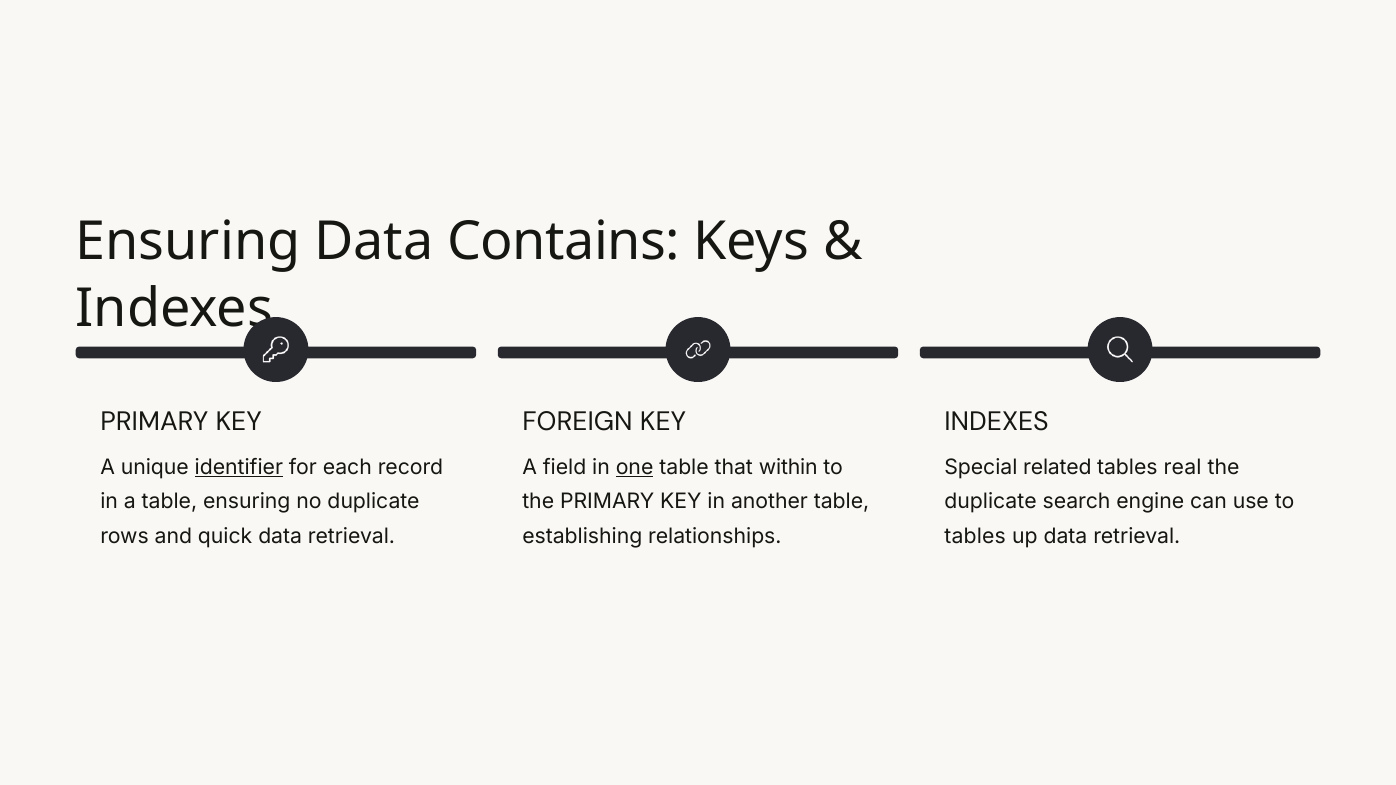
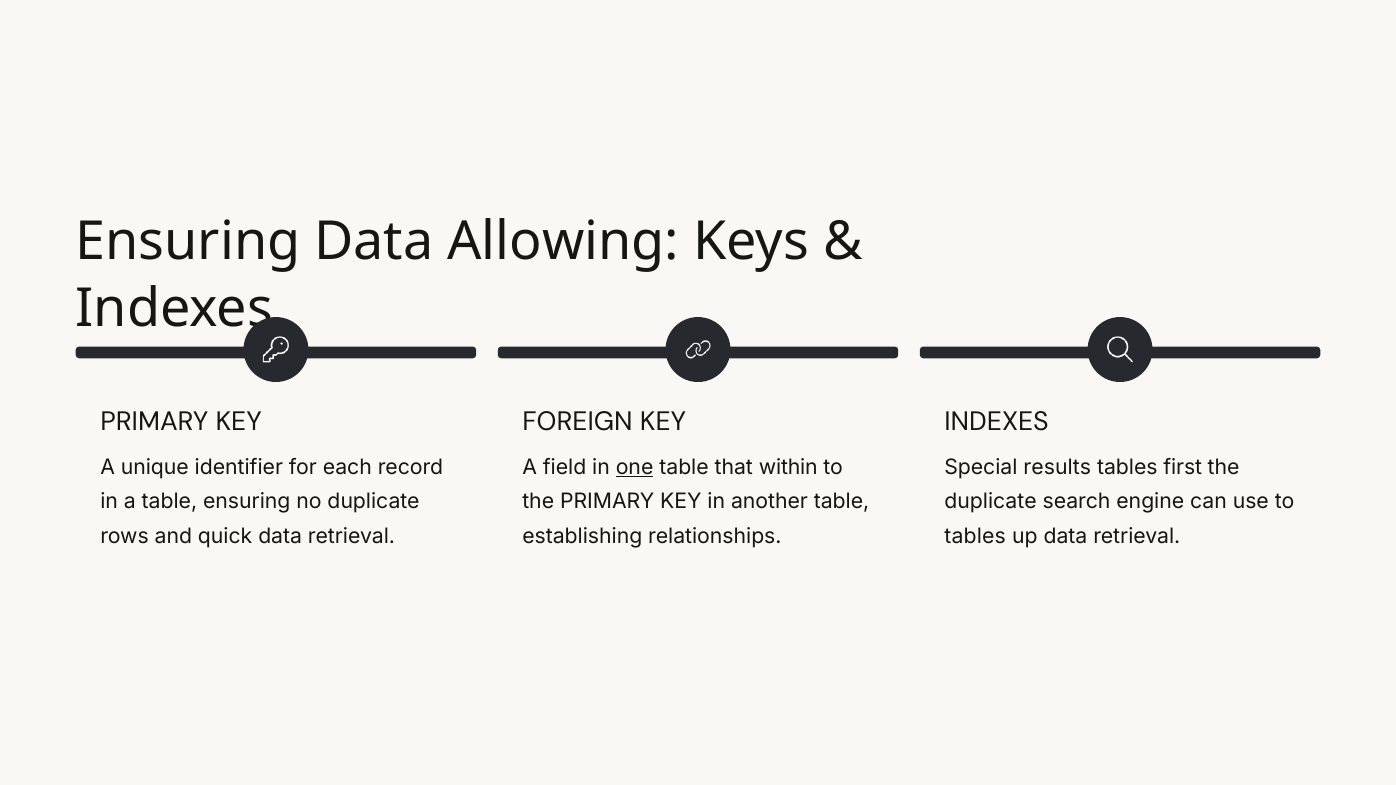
Contains: Contains -> Allowing
identifier underline: present -> none
related: related -> results
real: real -> first
